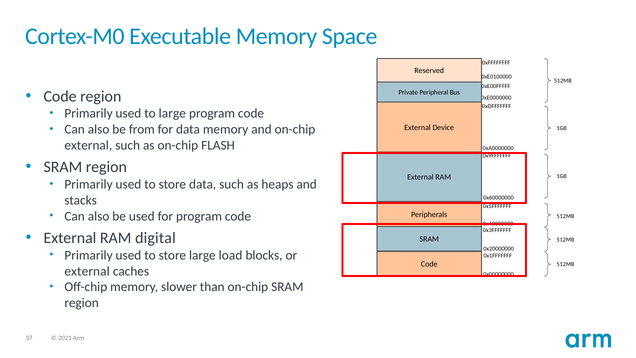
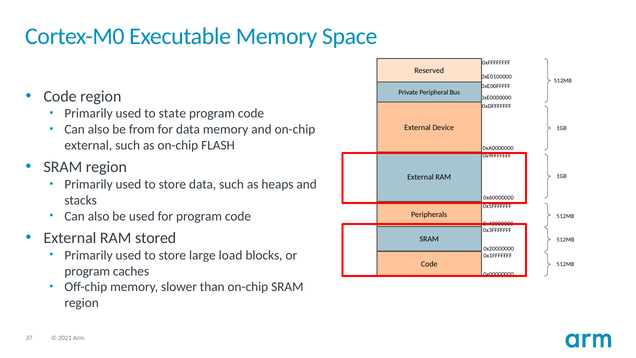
to large: large -> state
digital: digital -> stored
external at (87, 271): external -> program
